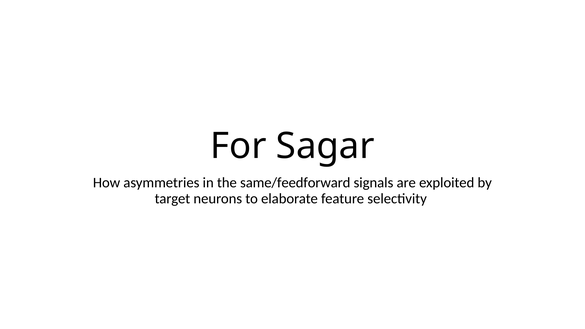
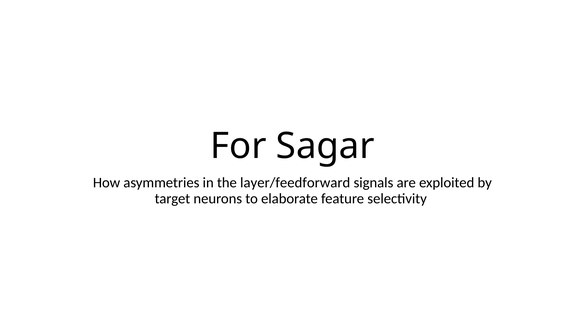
same/feedforward: same/feedforward -> layer/feedforward
